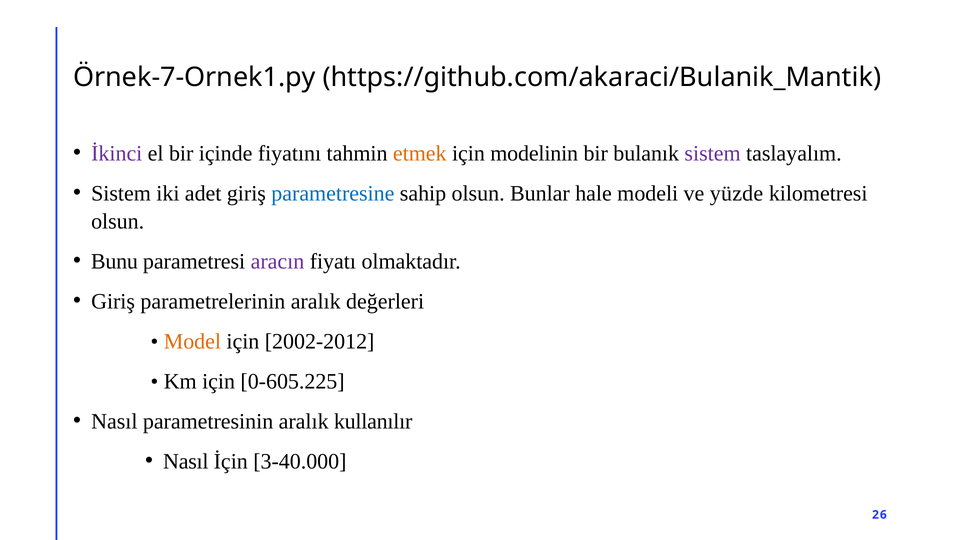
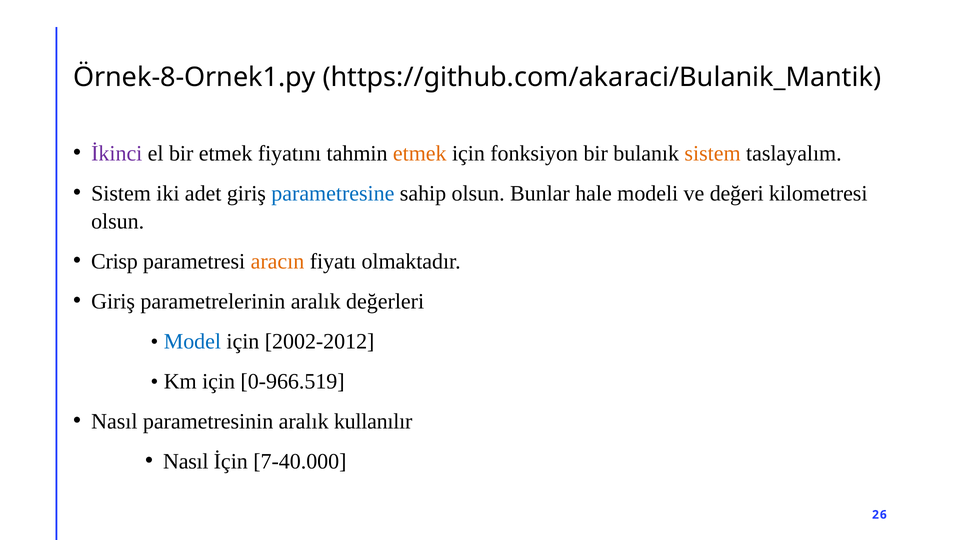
Örnek-7-Ornek1.py: Örnek-7-Ornek1.py -> Örnek-8-Ornek1.py
bir içinde: içinde -> etmek
modelinin: modelinin -> fonksiyon
sistem at (713, 153) colour: purple -> orange
yüzde: yüzde -> değeri
Bunu: Bunu -> Crisp
aracın colour: purple -> orange
Model colour: orange -> blue
0-605.225: 0-605.225 -> 0-966.519
3-40.000: 3-40.000 -> 7-40.000
